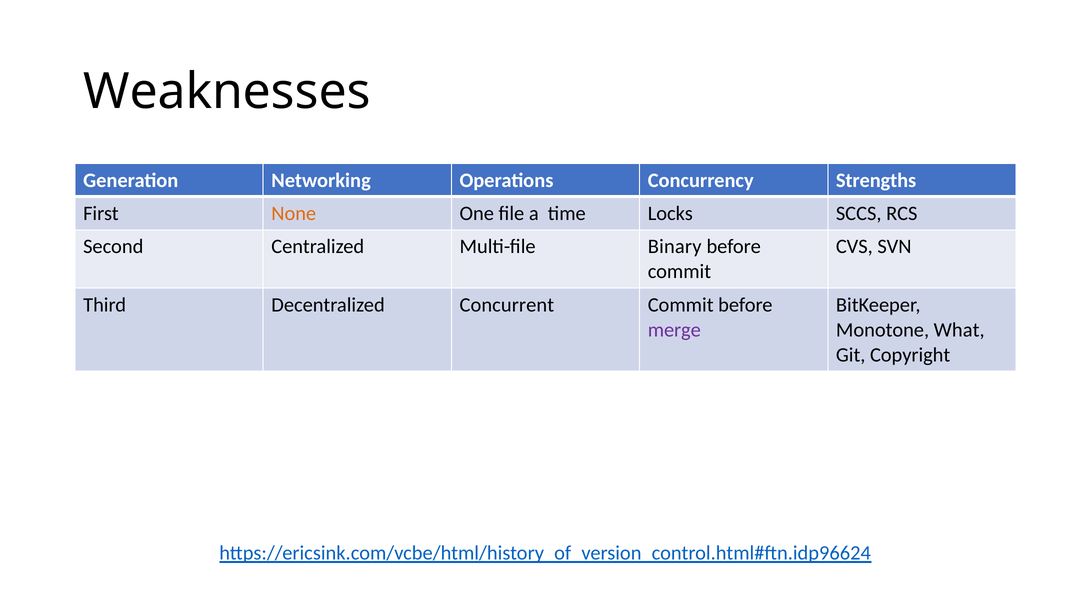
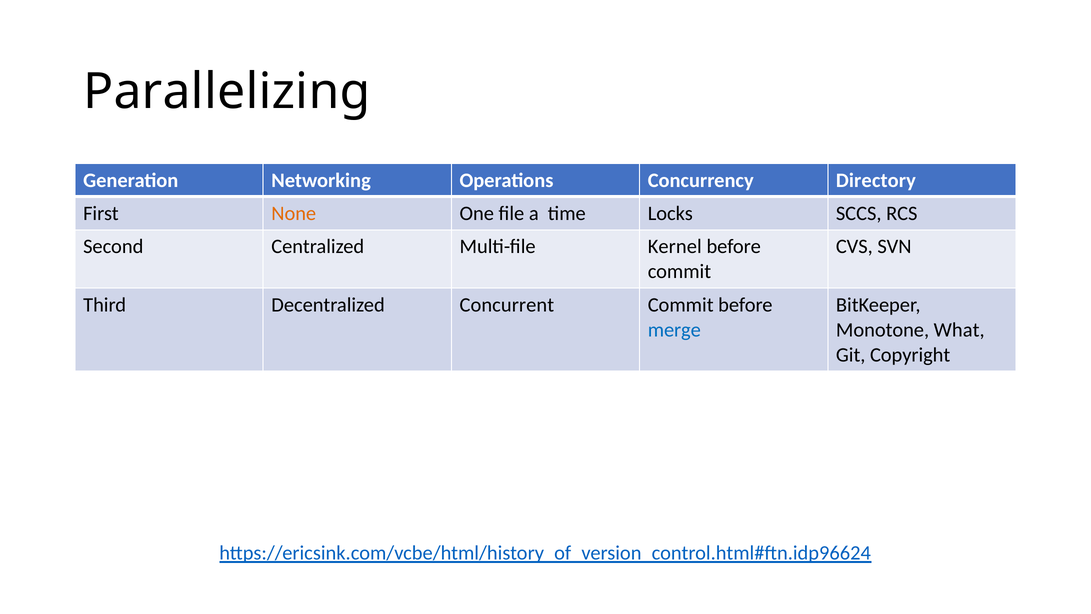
Weaknesses: Weaknesses -> Parallelizing
Strengths: Strengths -> Directory
Binary: Binary -> Kernel
merge colour: purple -> blue
